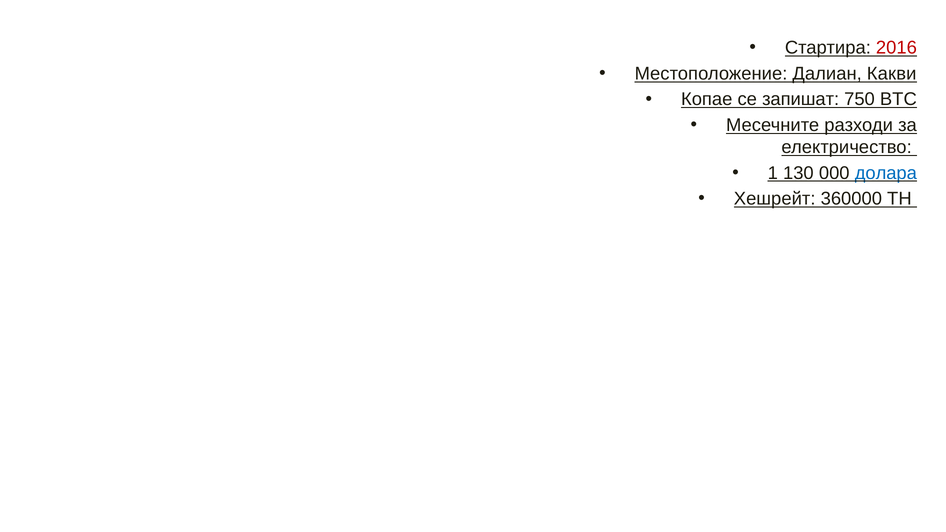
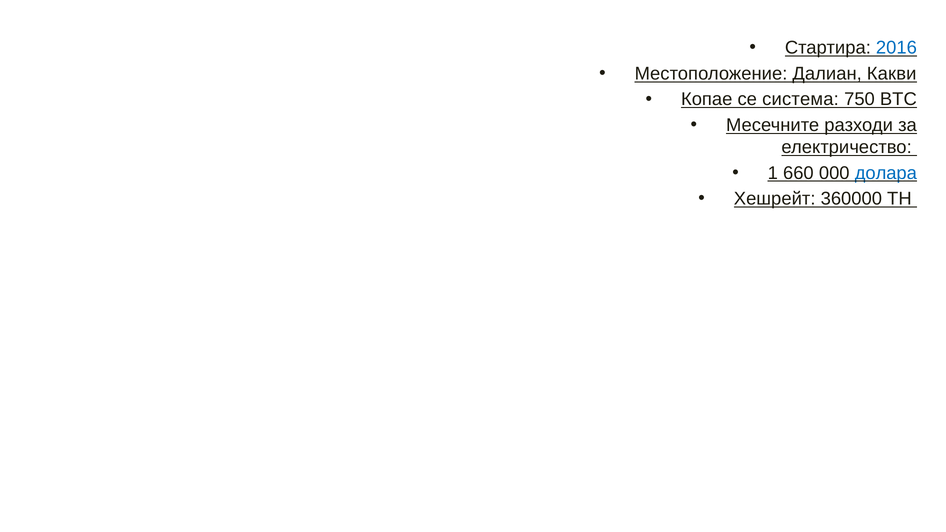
2016 colour: red -> blue
запишат: запишат -> система
130: 130 -> 660
